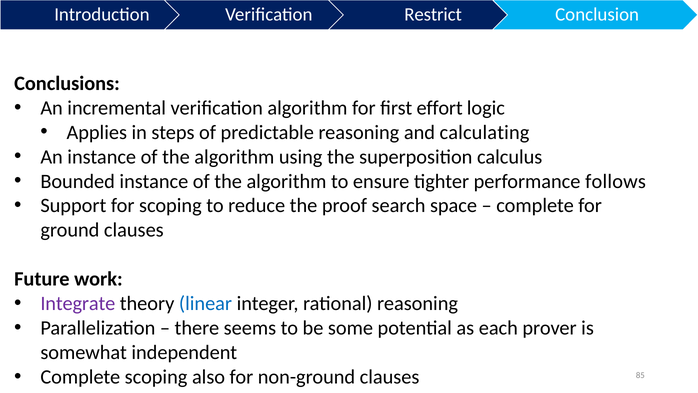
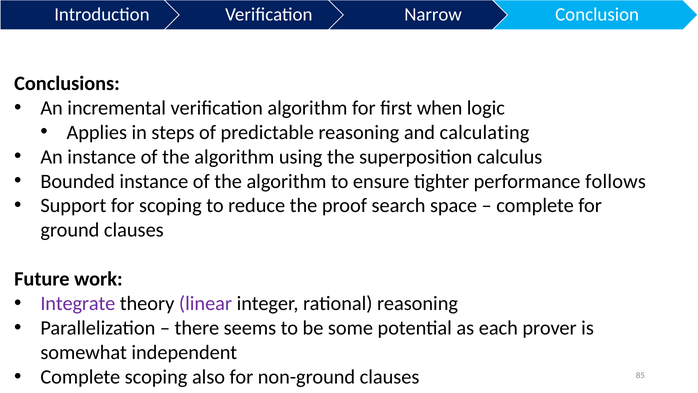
Restrict: Restrict -> Narrow
effort: effort -> when
linear colour: blue -> purple
